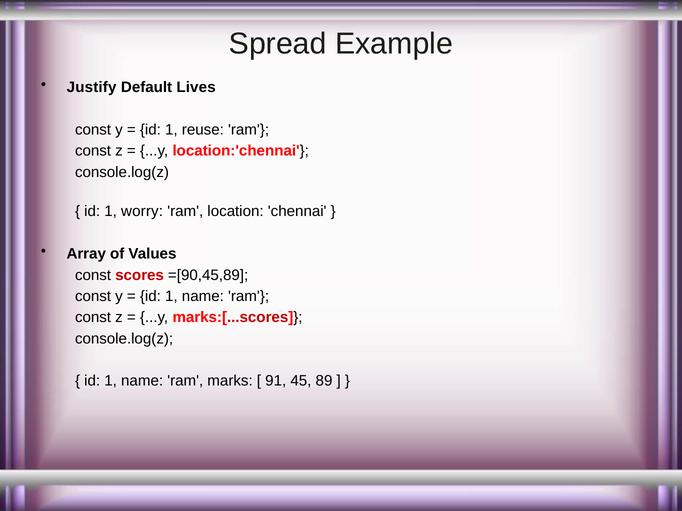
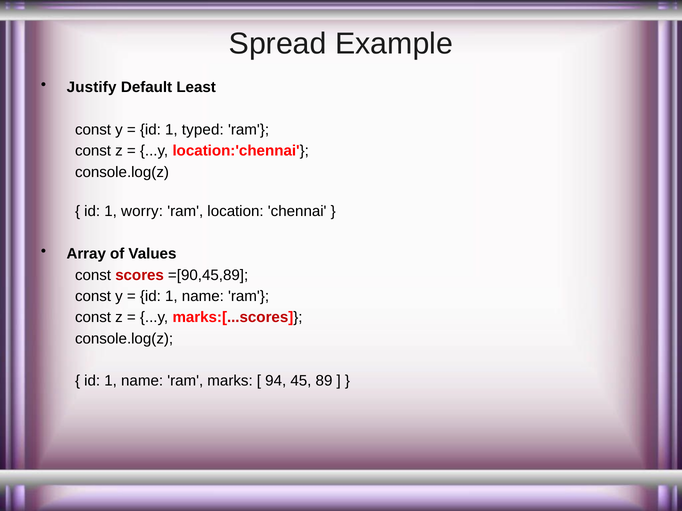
Lives: Lives -> Least
reuse: reuse -> typed
91: 91 -> 94
